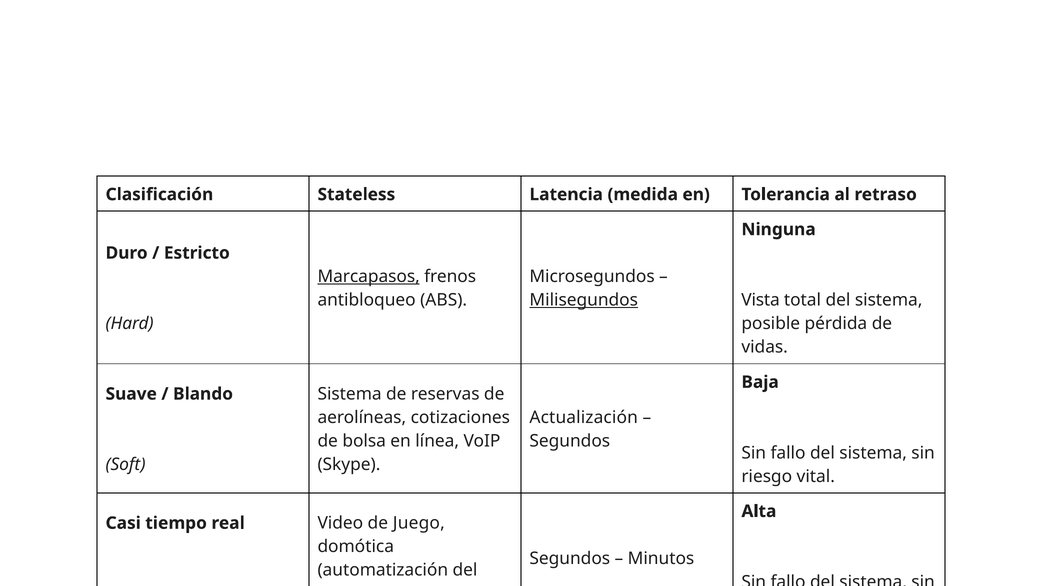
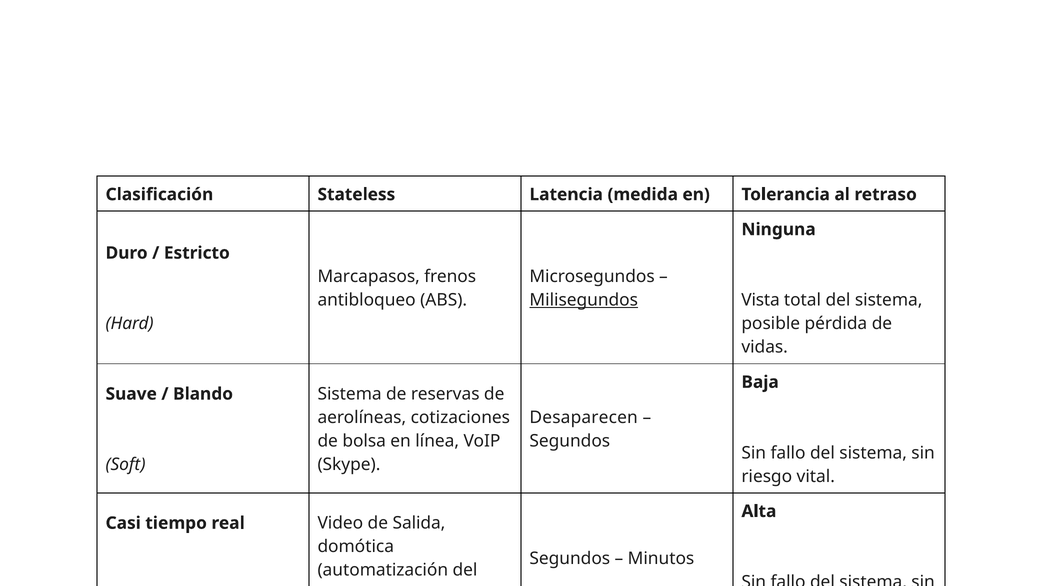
Marcapasos underline: present -> none
Actualización: Actualización -> Desaparecen
Juego: Juego -> Salida
